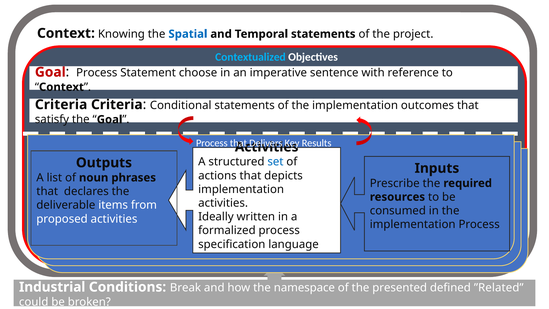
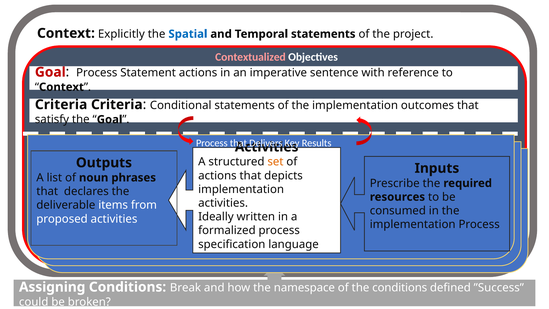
Knowing: Knowing -> Explicitly
Contextualized colour: light blue -> pink
Statement choose: choose -> actions
set at (275, 162) colour: blue -> orange
Industrial: Industrial -> Assigning
the presented: presented -> conditions
”Related: ”Related -> ”Success
